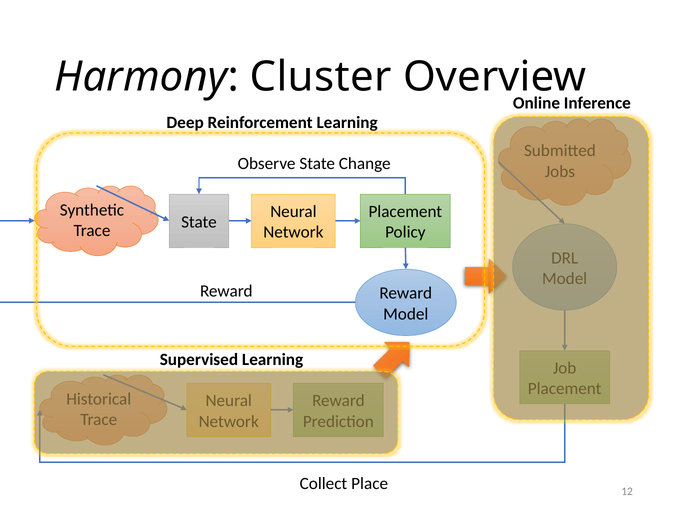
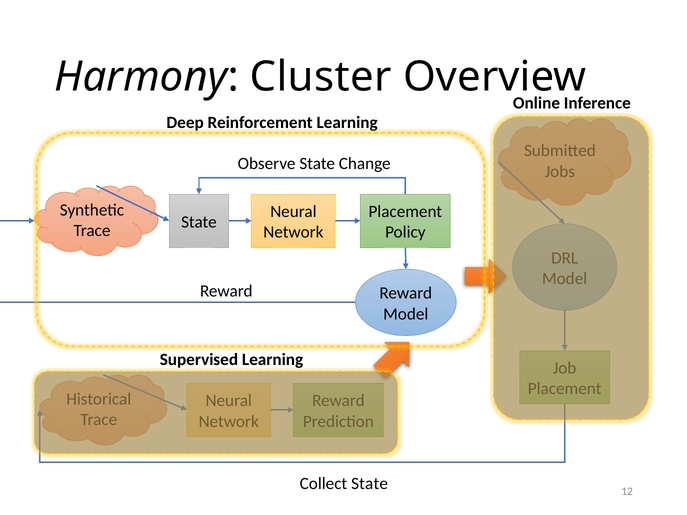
Collect Place: Place -> State
